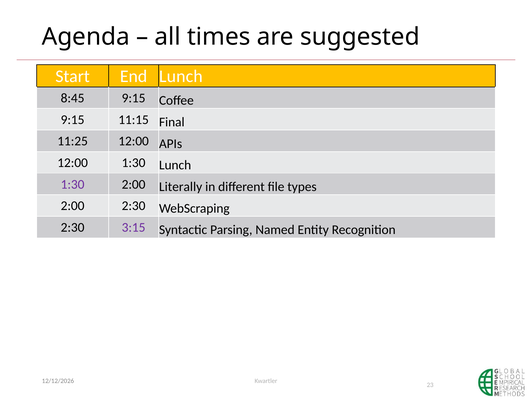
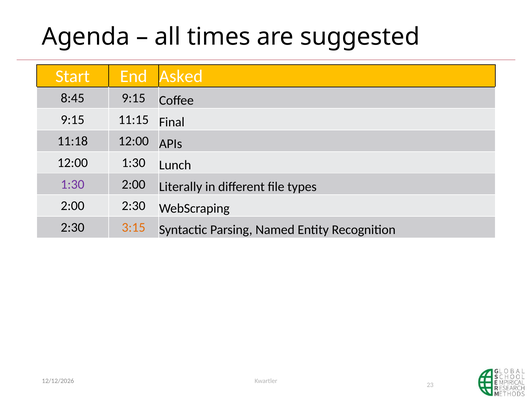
End Lunch: Lunch -> Asked
11:25: 11:25 -> 11:18
3:15 colour: purple -> orange
